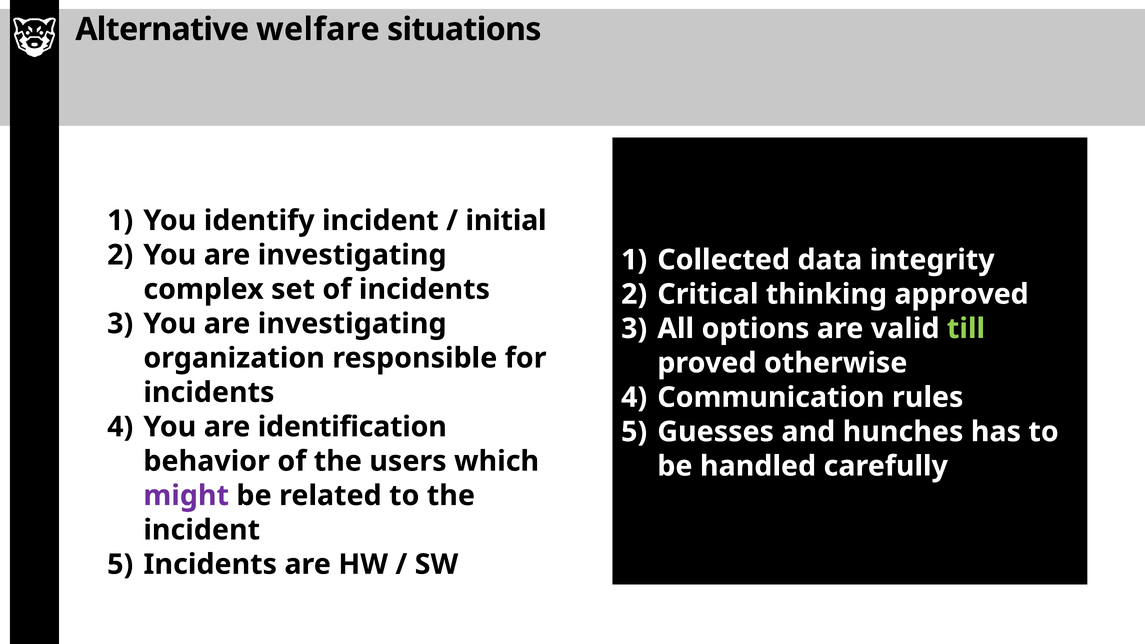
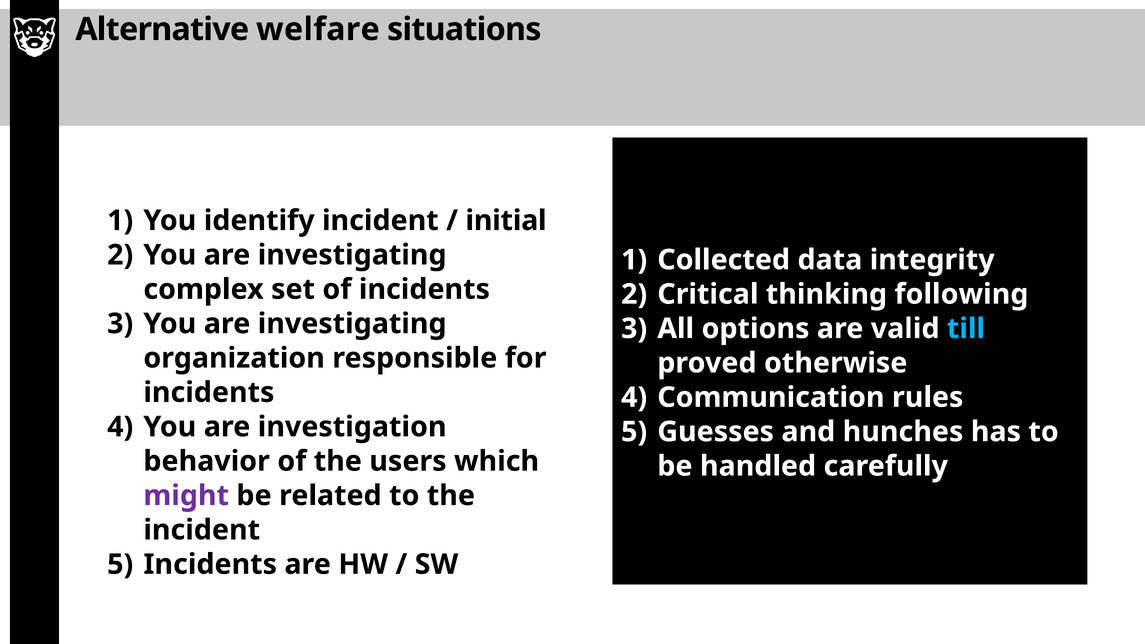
approved: approved -> following
till colour: light green -> light blue
identification: identification -> investigation
